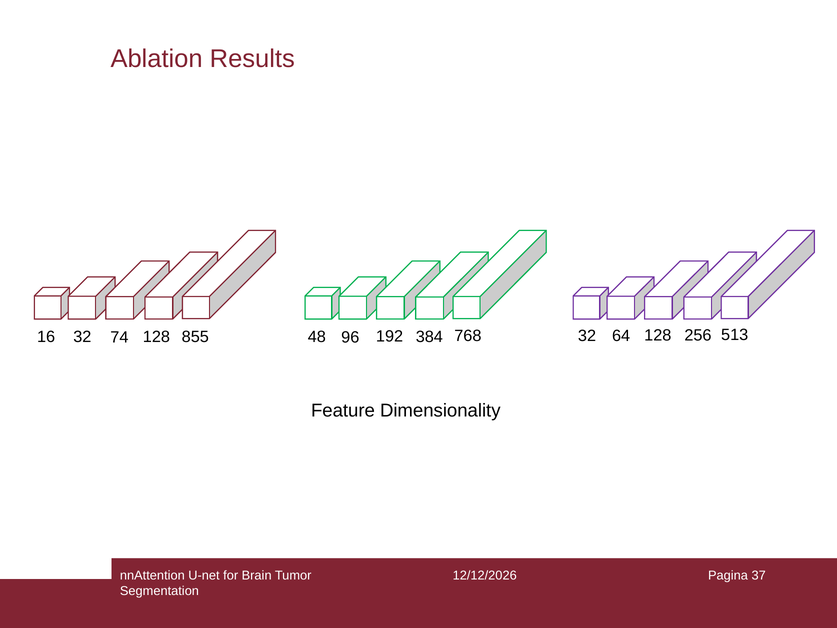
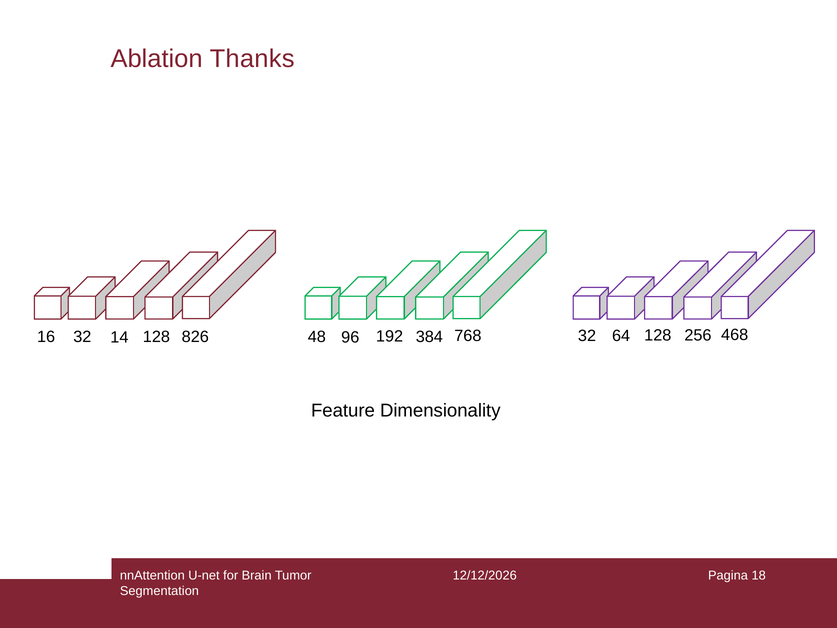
Results: Results -> Thanks
74: 74 -> 14
855: 855 -> 826
513: 513 -> 468
37: 37 -> 18
